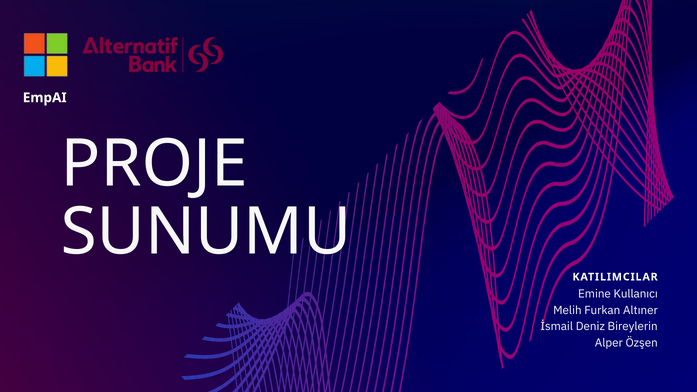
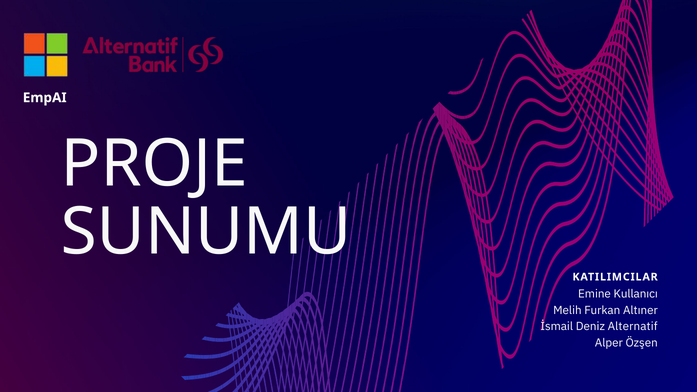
Bireylerin: Bireylerin -> Alternatif
